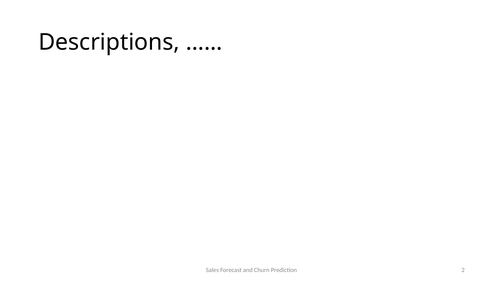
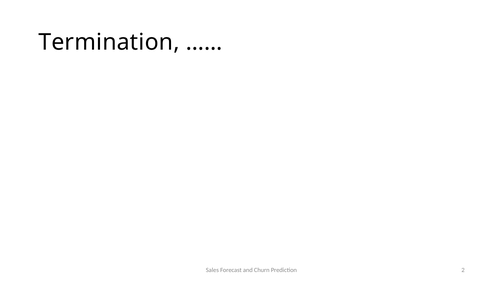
Descriptions: Descriptions -> Termination
